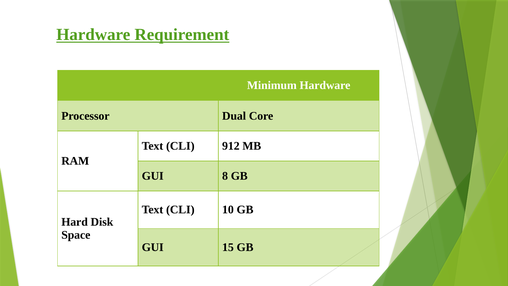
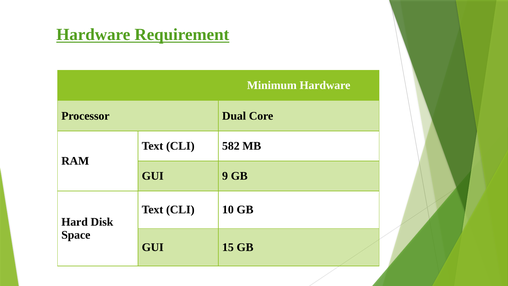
912: 912 -> 582
8: 8 -> 9
